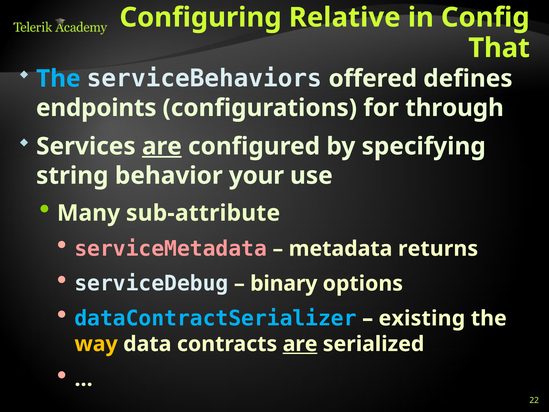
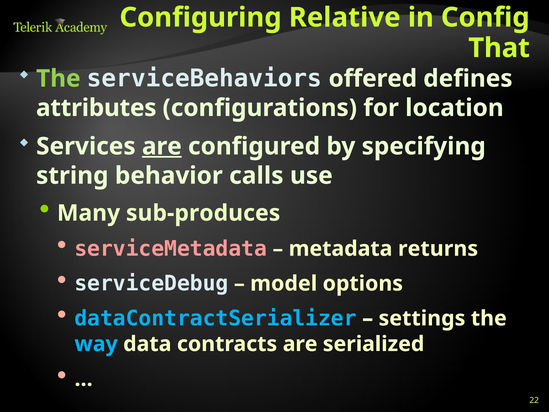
The at (58, 79) colour: light blue -> light green
endpoints: endpoints -> attributes
through: through -> location
your: your -> calls
sub-attribute: sub-attribute -> sub-produces
binary: binary -> model
existing: existing -> settings
way colour: yellow -> light blue
are at (300, 344) underline: present -> none
